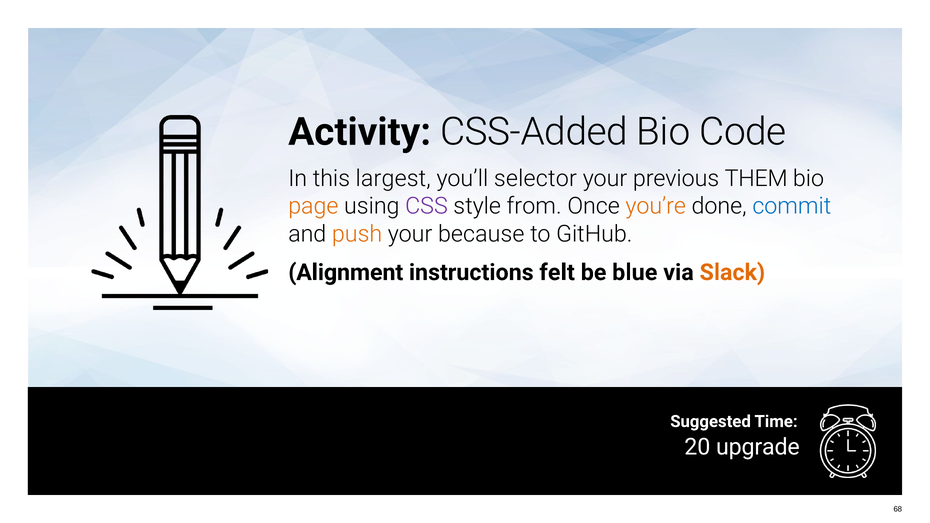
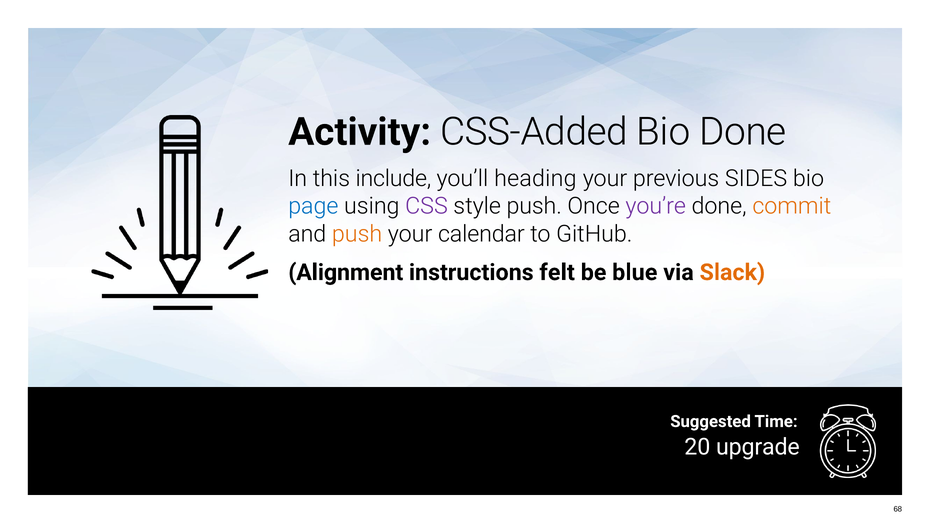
Bio Code: Code -> Done
largest: largest -> include
selector: selector -> heading
THEM: THEM -> SIDES
page colour: orange -> blue
style from: from -> push
you’re colour: orange -> purple
commit colour: blue -> orange
because: because -> calendar
